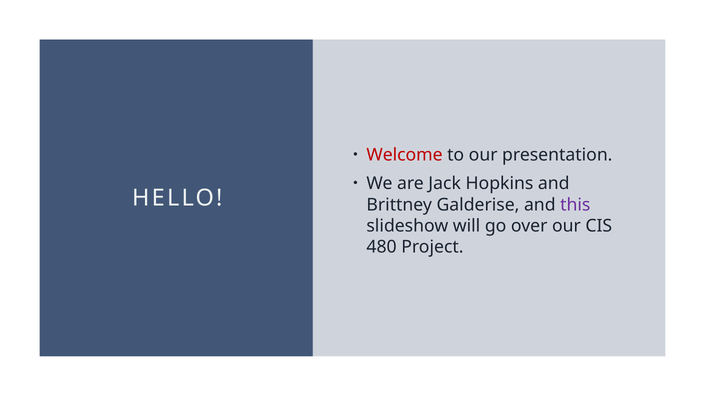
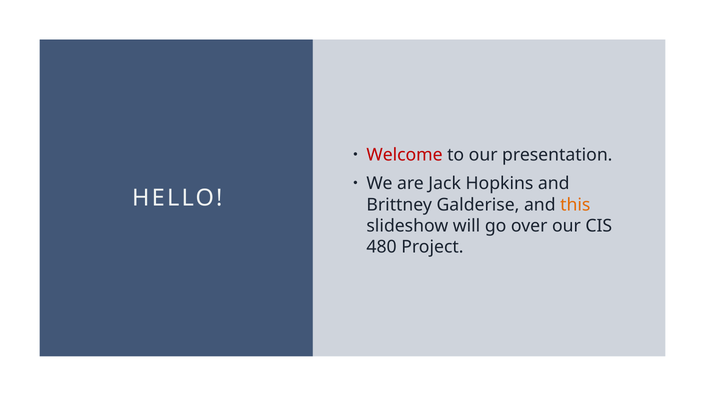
this colour: purple -> orange
